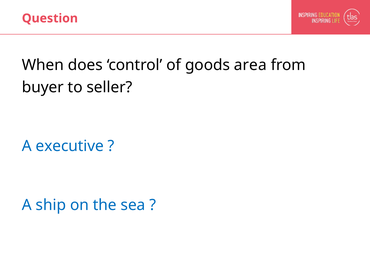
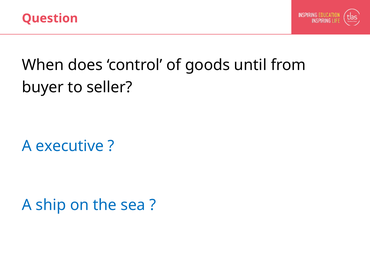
area: area -> until
